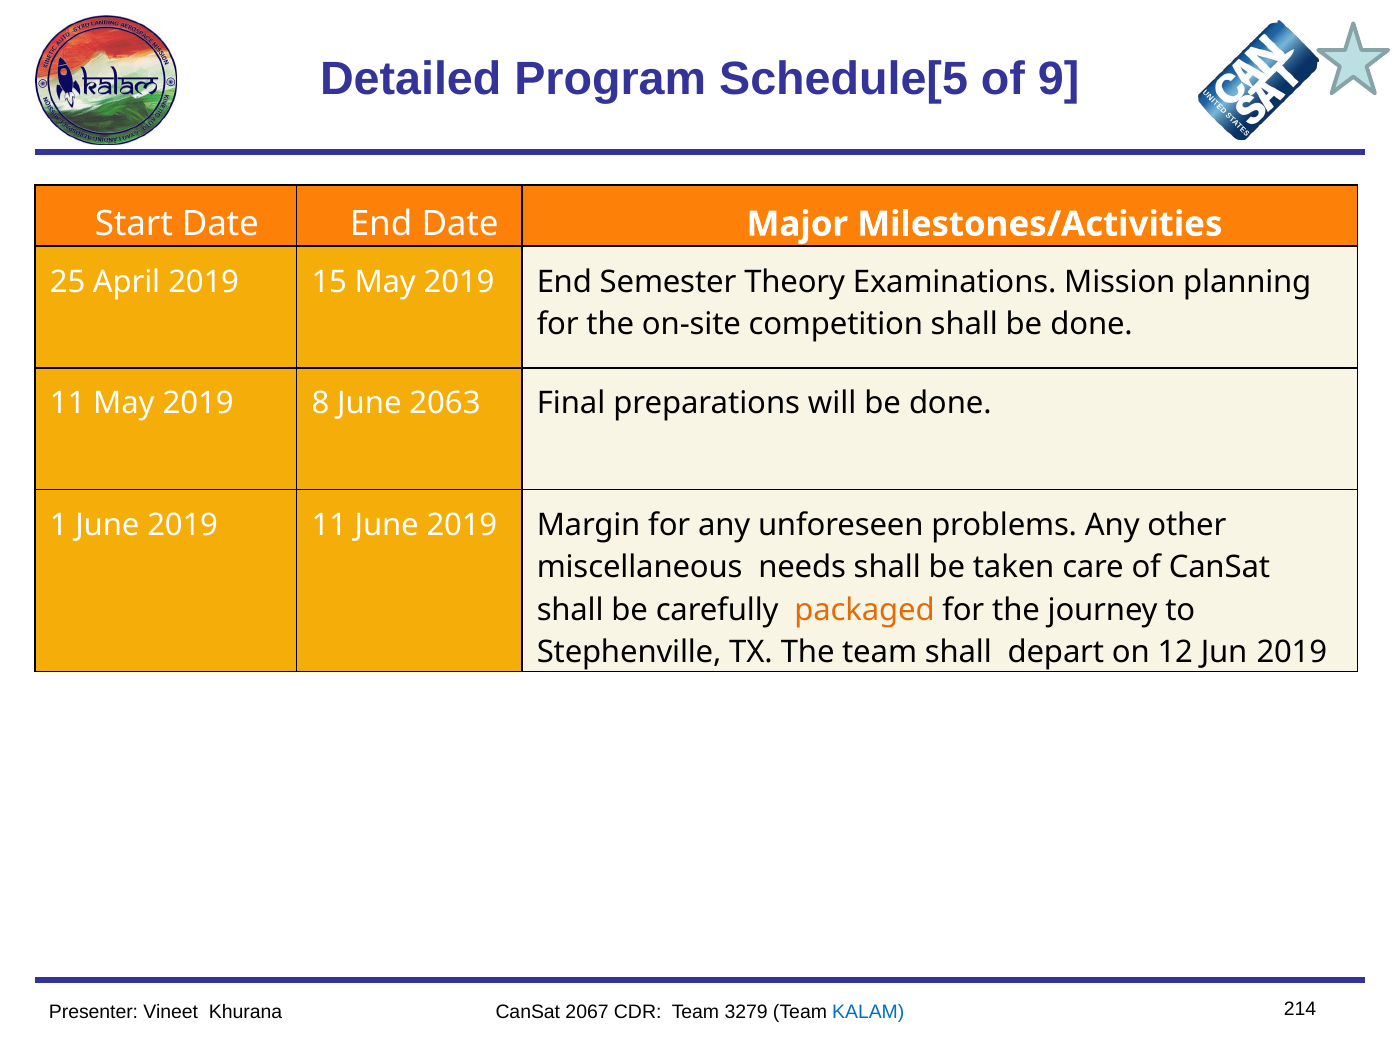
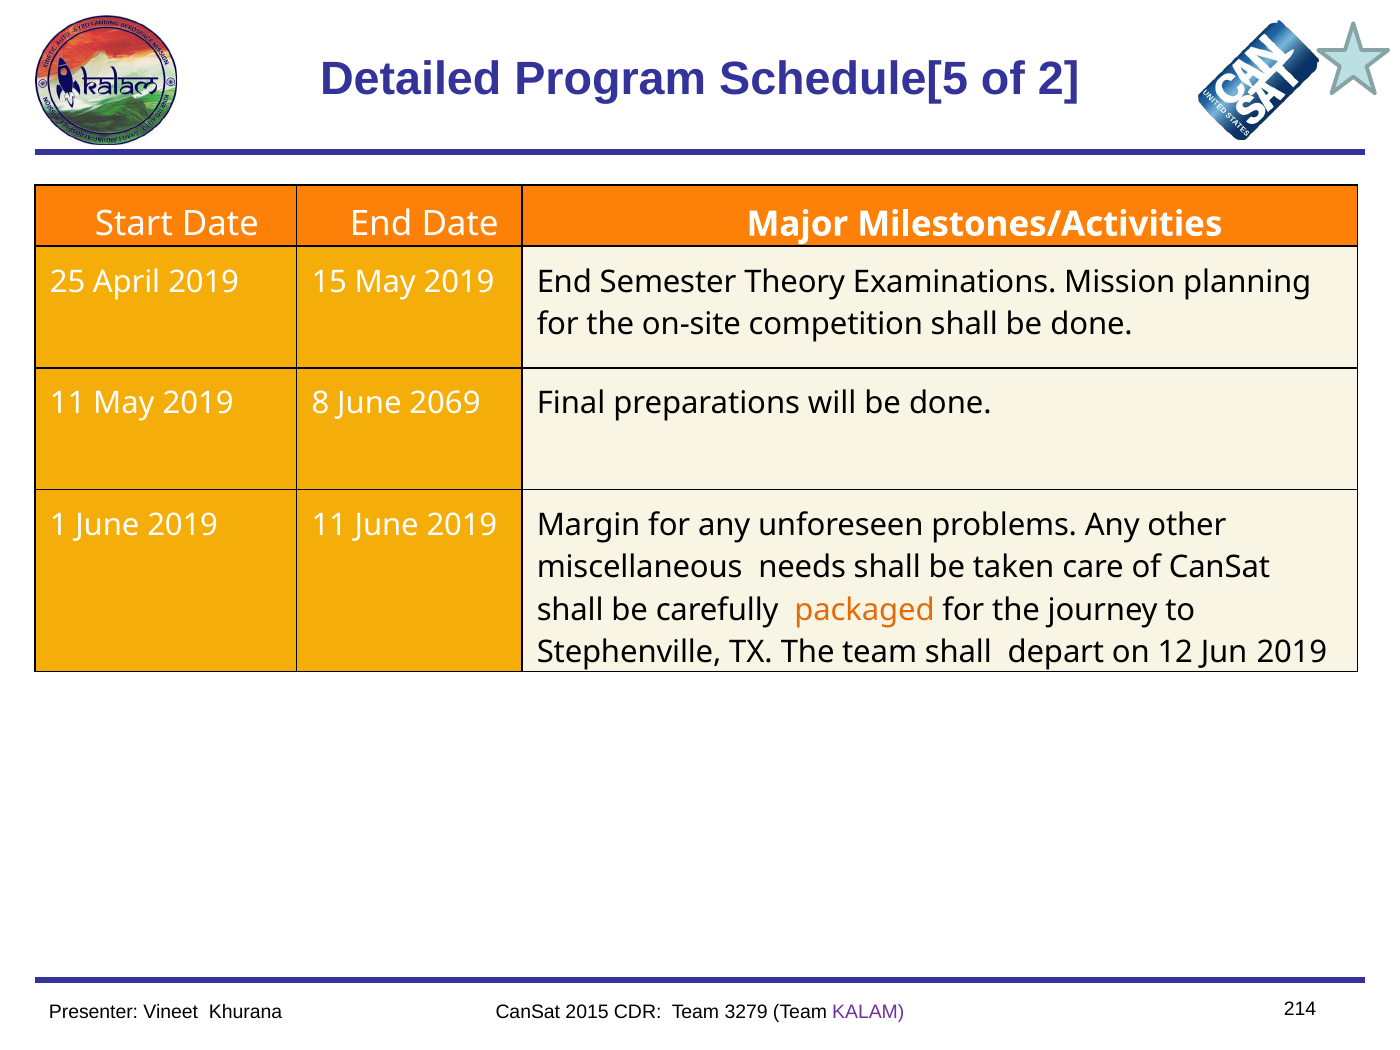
9: 9 -> 2
2063: 2063 -> 2069
2067: 2067 -> 2015
KALAM colour: blue -> purple
